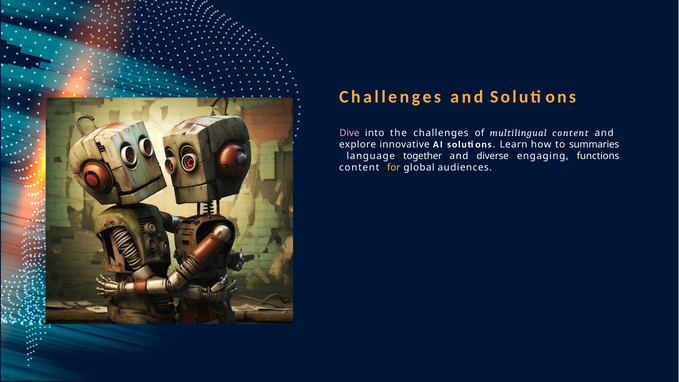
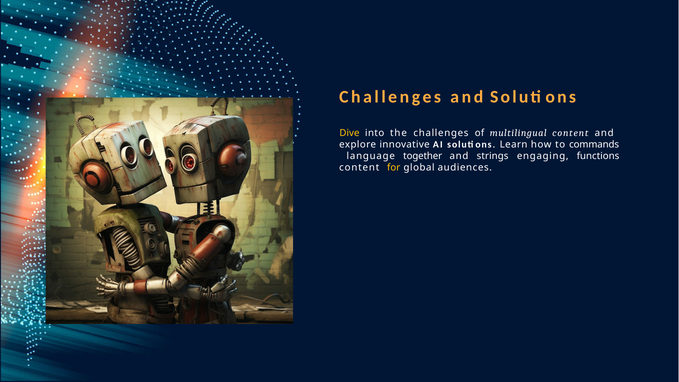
Dive colour: pink -> yellow
summaries: summaries -> commands
diverse: diverse -> strings
